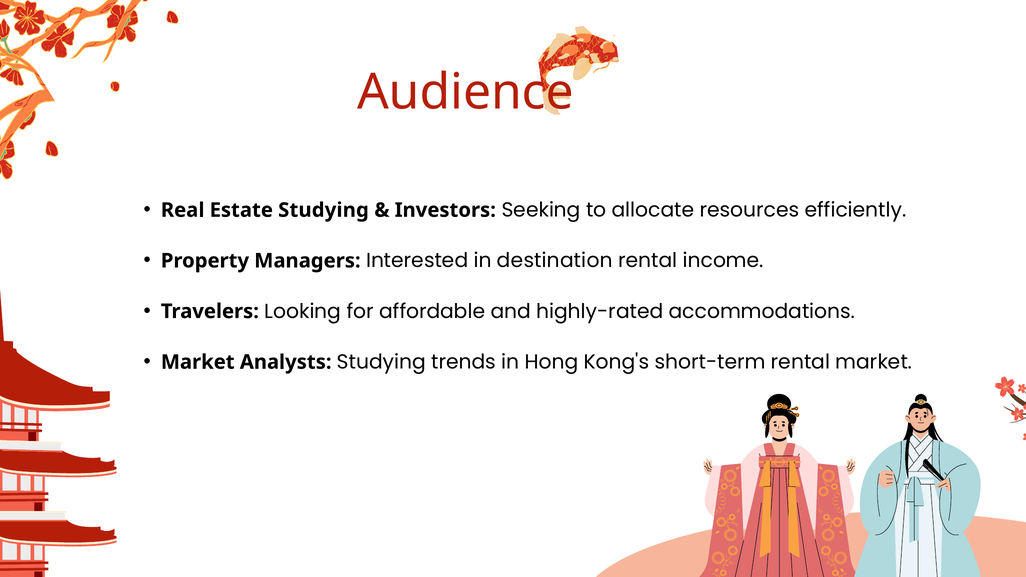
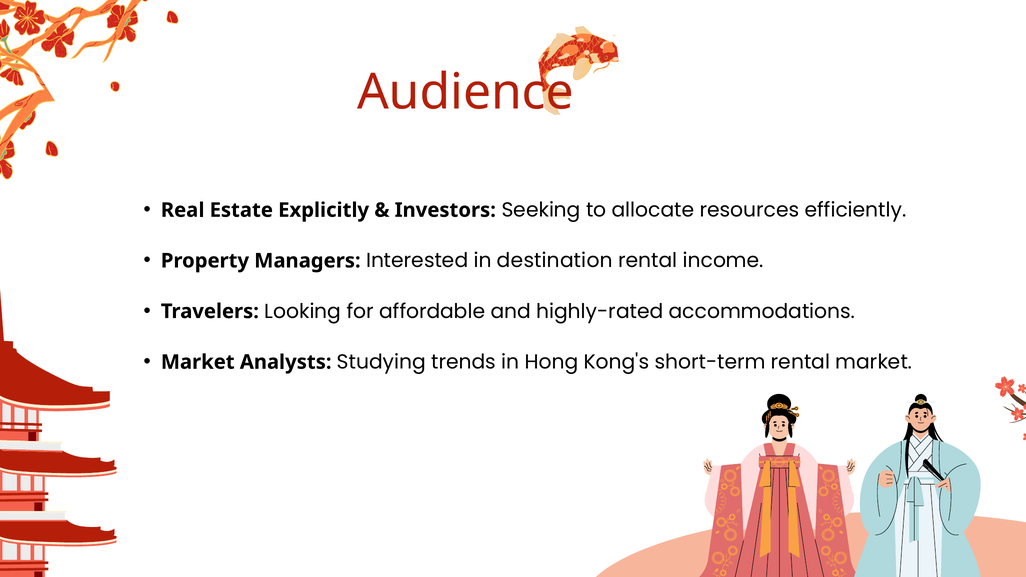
Estate Studying: Studying -> Explicitly
